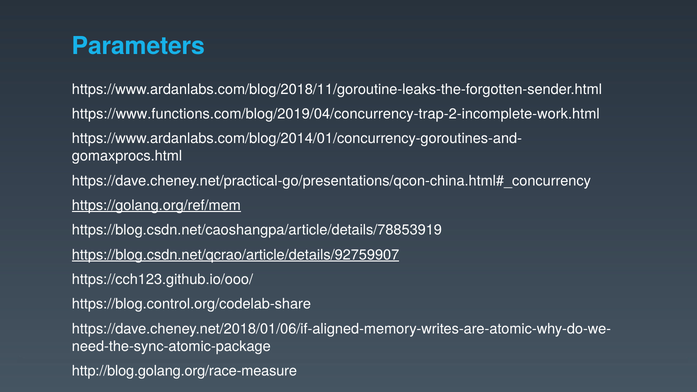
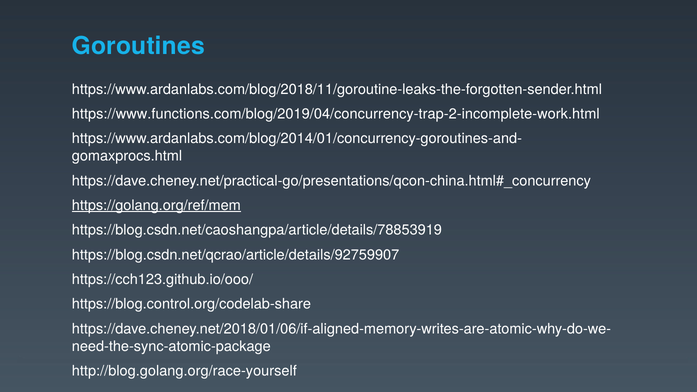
Parameters: Parameters -> Goroutines
https://blog.csdn.net/qcrao/article/details/92759907 underline: present -> none
http://blog.golang.org/race-measure: http://blog.golang.org/race-measure -> http://blog.golang.org/race-yourself
